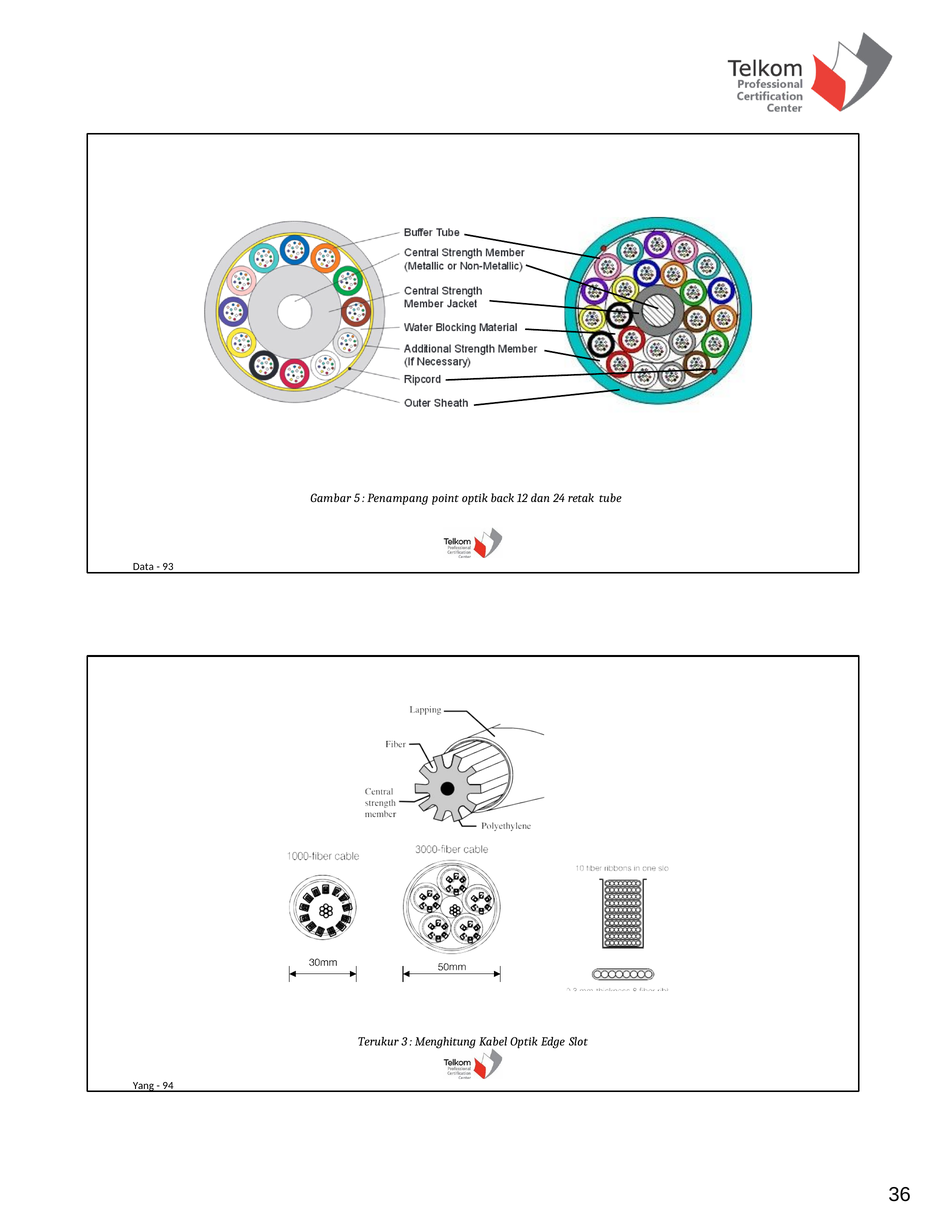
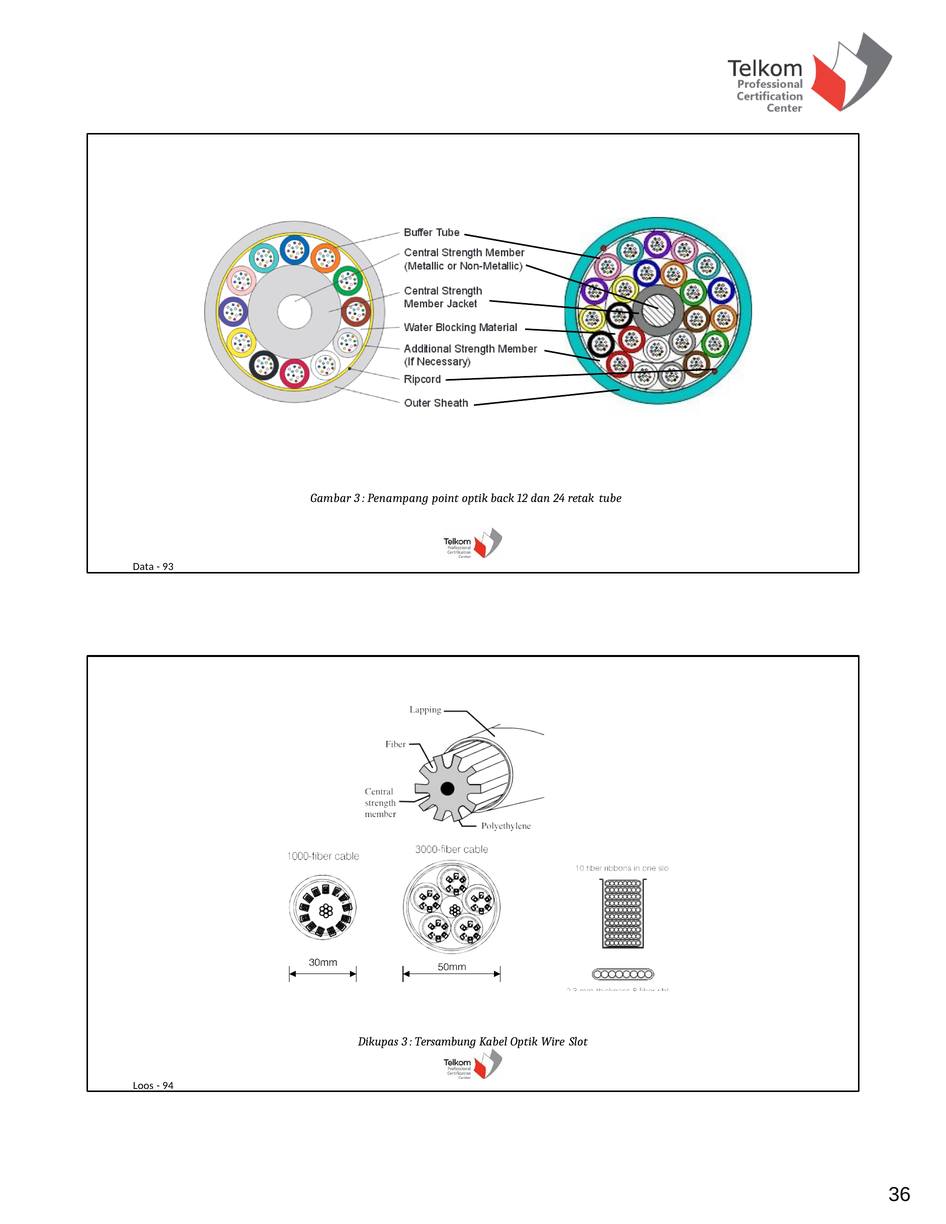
Gambar 5: 5 -> 3
Terukur: Terukur -> Dikupas
Menghitung: Menghitung -> Tersambung
Edge: Edge -> Wire
Yang: Yang -> Loos
